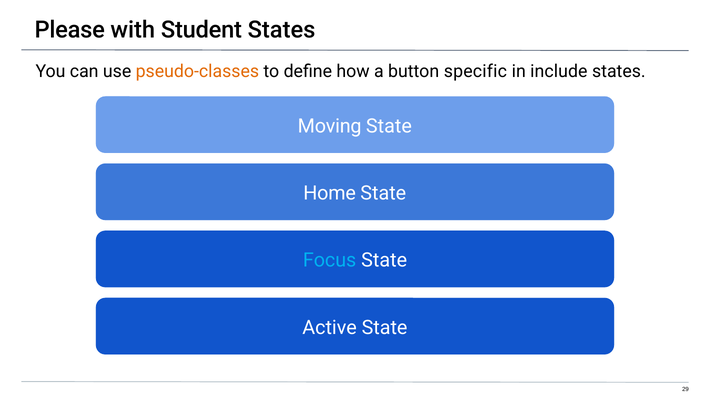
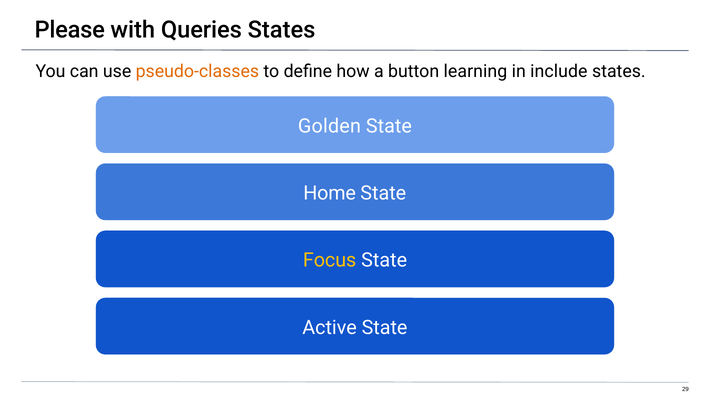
Student: Student -> Queries
specific: specific -> learning
Moving: Moving -> Golden
Focus colour: light blue -> yellow
